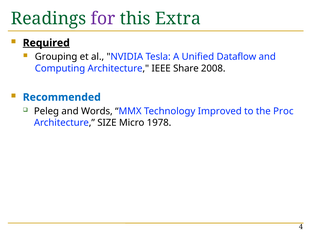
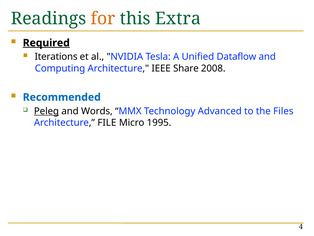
for colour: purple -> orange
Grouping: Grouping -> Iterations
Peleg underline: none -> present
Improved: Improved -> Advanced
Proc: Proc -> Files
SIZE: SIZE -> FILE
1978: 1978 -> 1995
